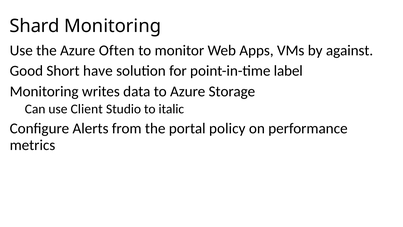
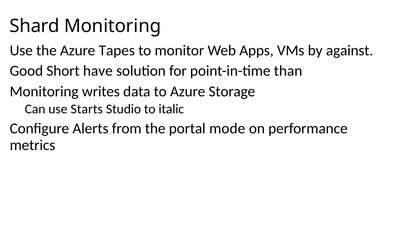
Often: Often -> Tapes
label: label -> than
Client: Client -> Starts
policy: policy -> mode
